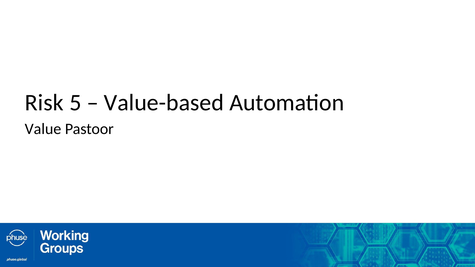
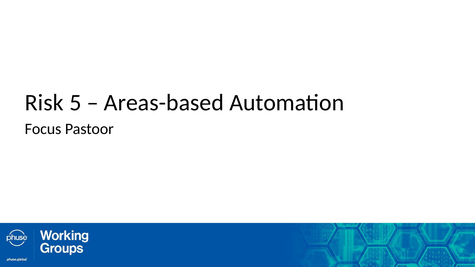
Value-based: Value-based -> Areas-based
Value: Value -> Focus
